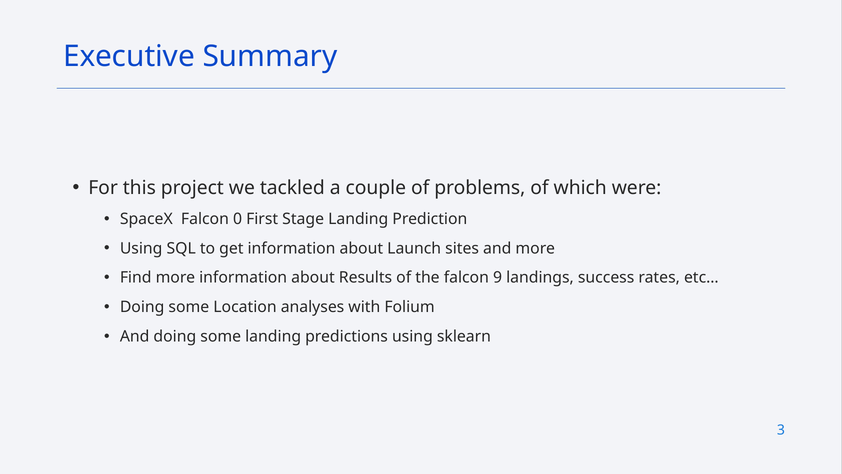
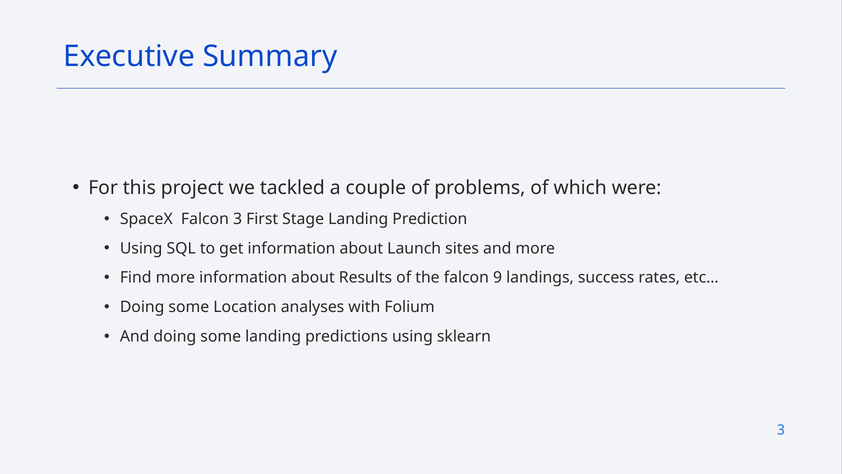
Falcon 0: 0 -> 3
